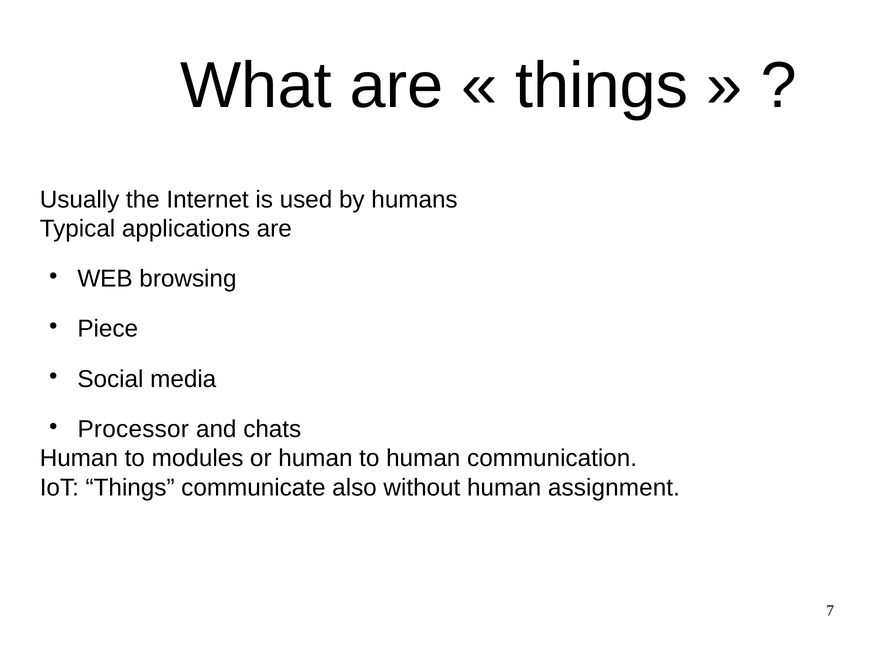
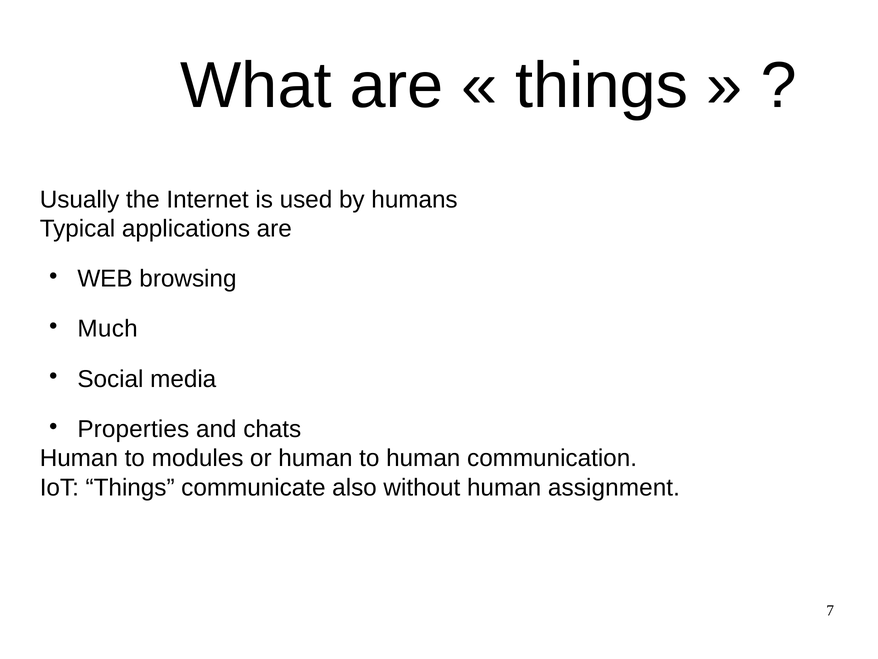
Piece: Piece -> Much
Processor: Processor -> Properties
